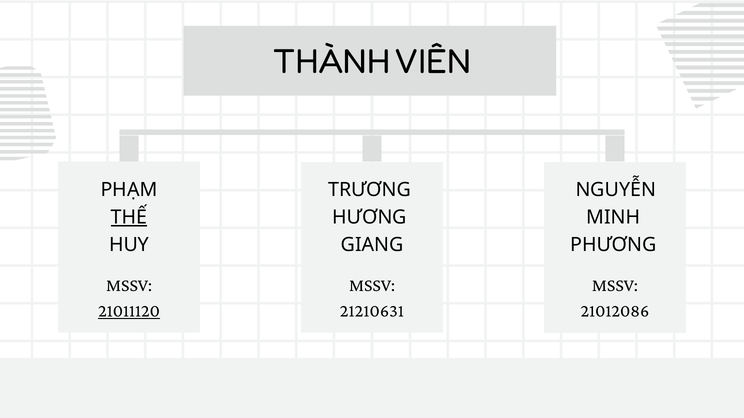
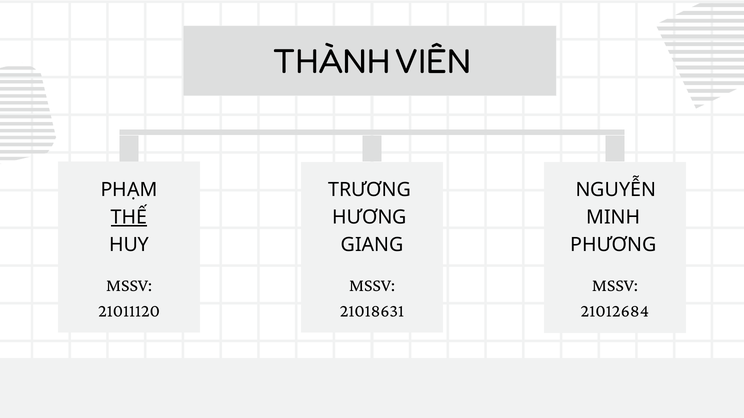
21011120 underline: present -> none
21210631: 21210631 -> 21018631
21012086: 21012086 -> 21012684
